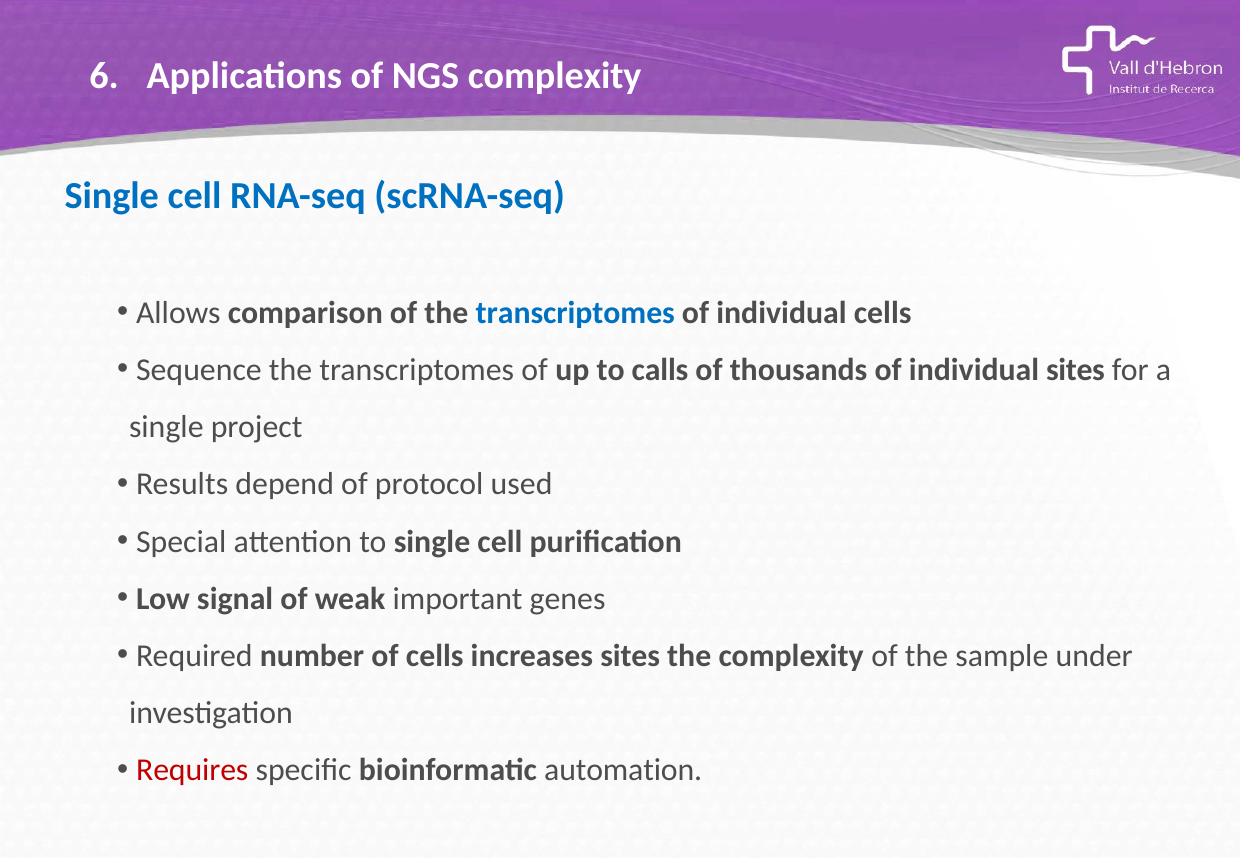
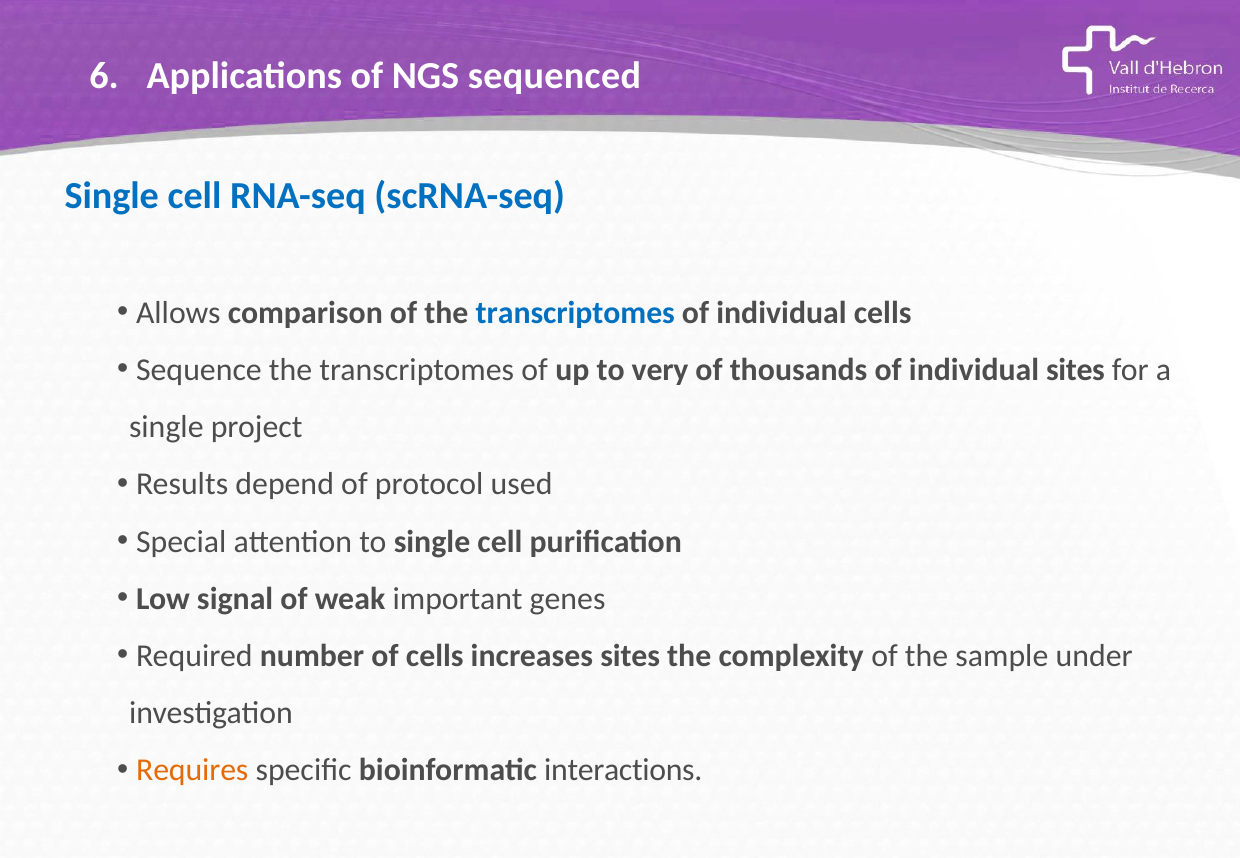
NGS complexity: complexity -> sequenced
calls: calls -> very
Requires colour: red -> orange
automation: automation -> interactions
